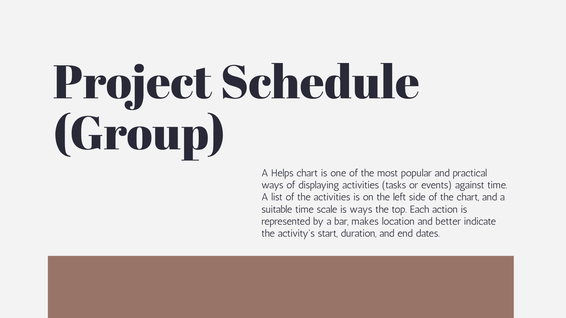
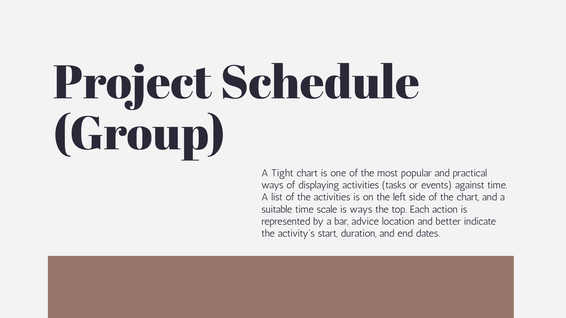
Helps: Helps -> Tight
makes: makes -> advice
